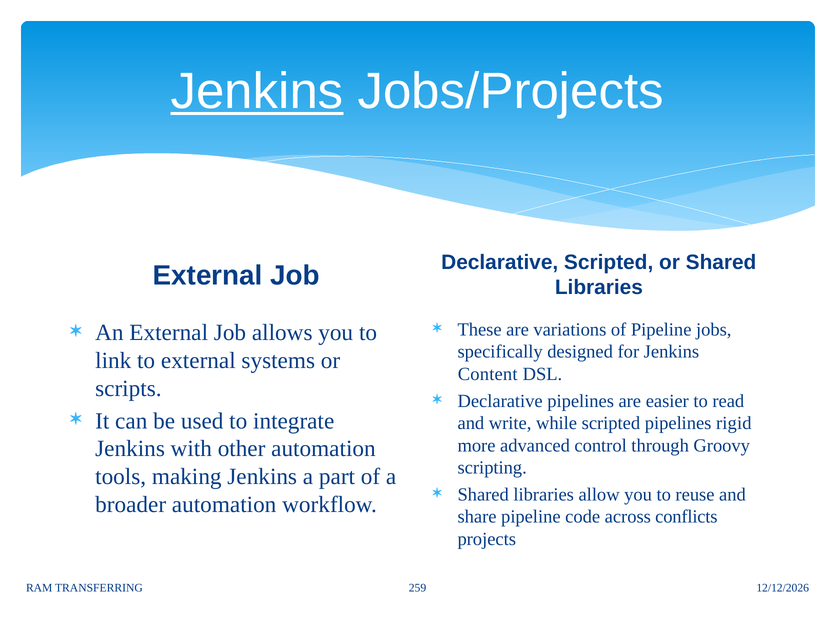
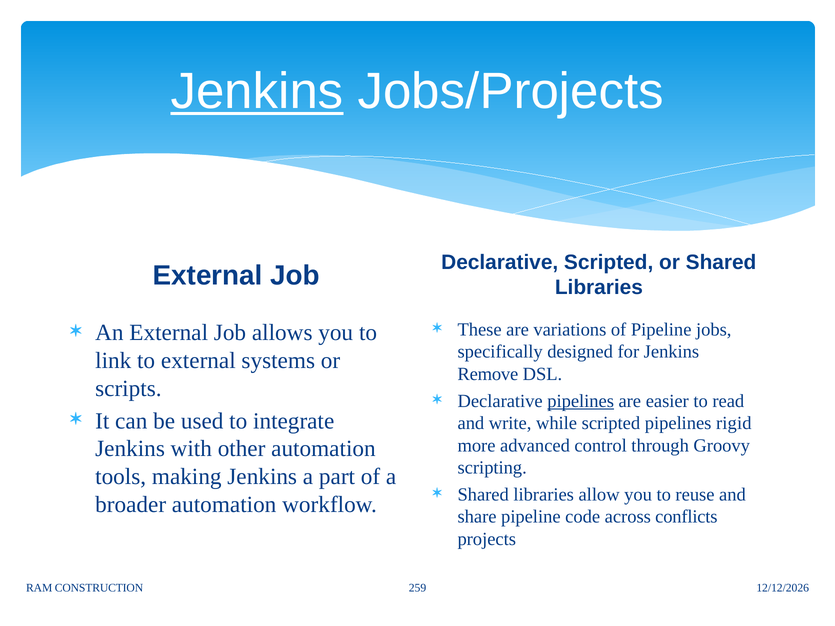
Content: Content -> Remove
pipelines at (581, 401) underline: none -> present
TRANSFERRING: TRANSFERRING -> CONSTRUCTION
